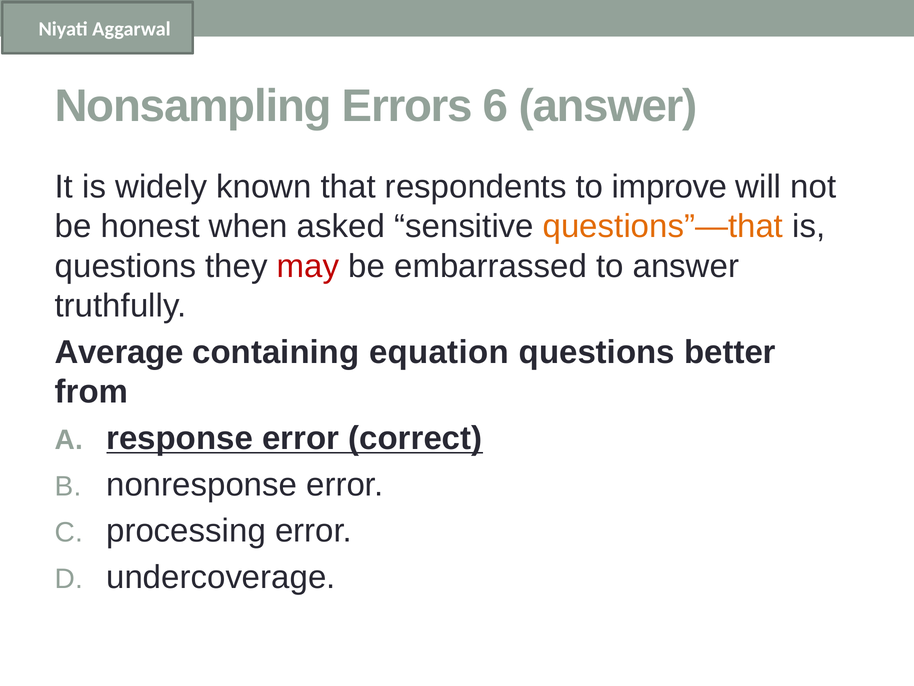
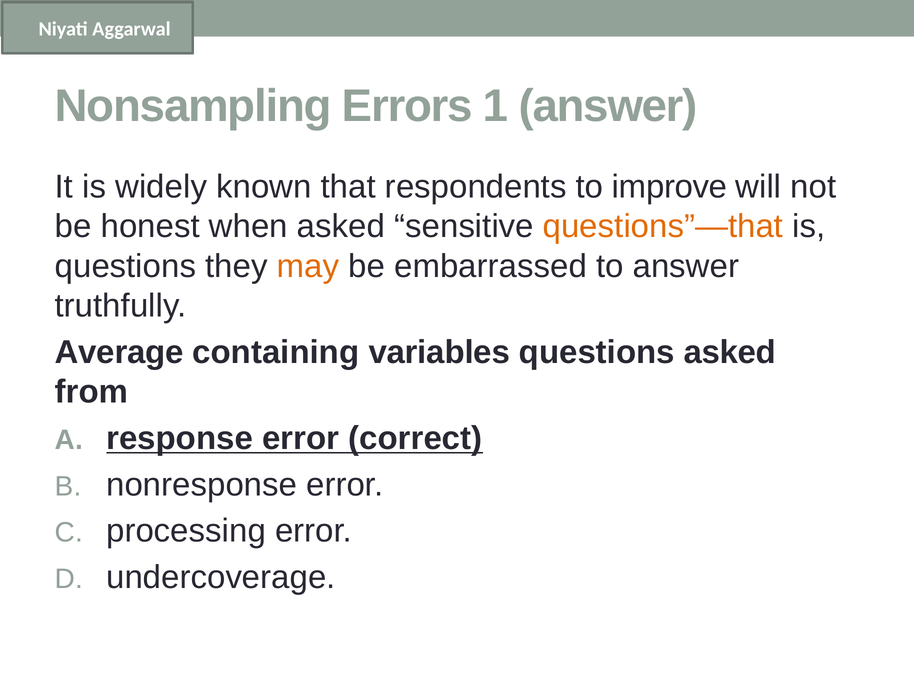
6: 6 -> 1
may colour: red -> orange
equation: equation -> variables
questions better: better -> asked
